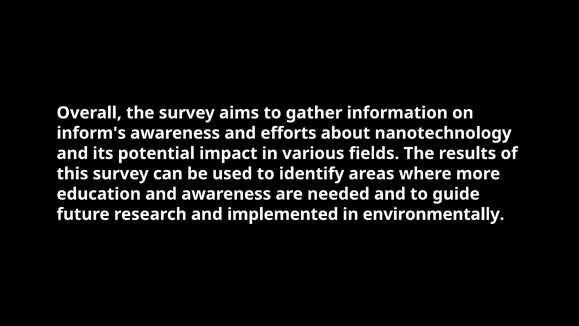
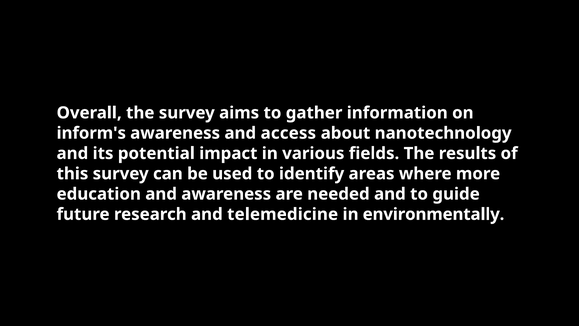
efforts: efforts -> access
implemented: implemented -> telemedicine
